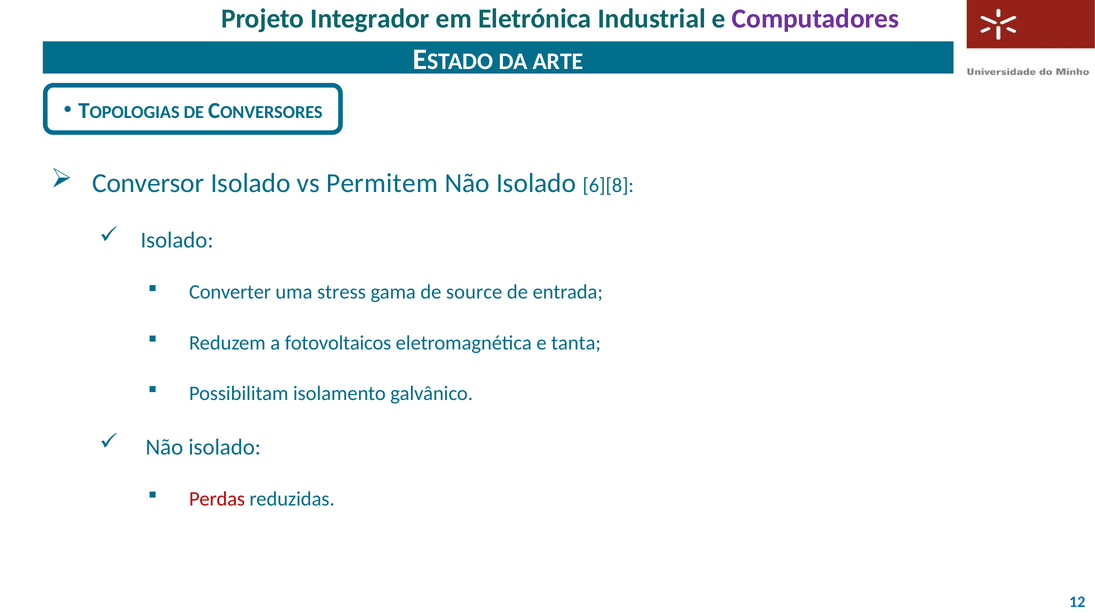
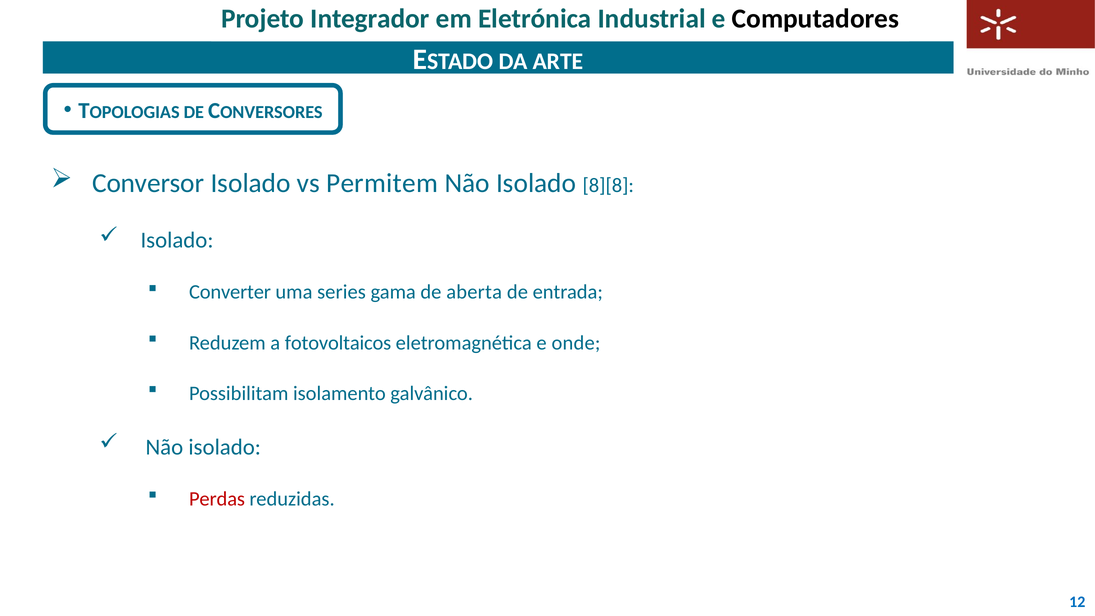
Computadores colour: purple -> black
6][8: 6][8 -> 8][8
stress: stress -> series
source: source -> aberta
tanta: tanta -> onde
